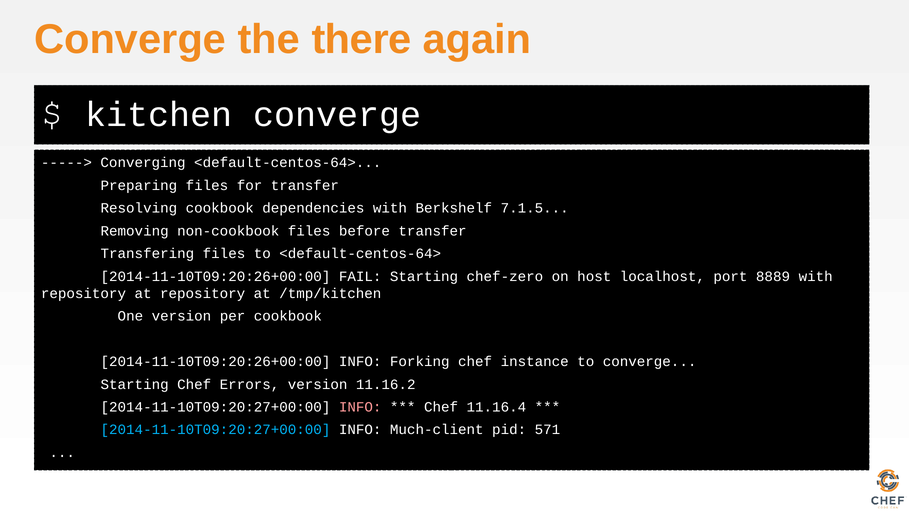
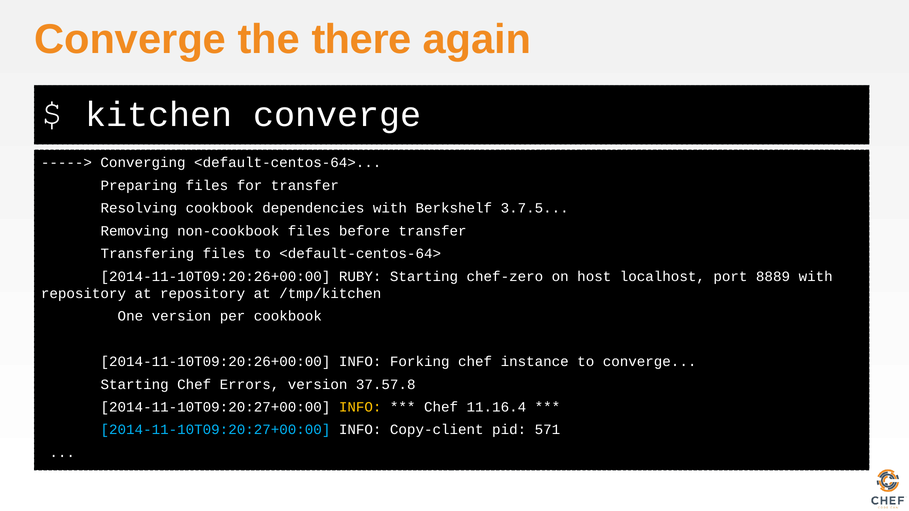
7.1.5: 7.1.5 -> 3.7.5
FAIL: FAIL -> RUBY
11.16.2: 11.16.2 -> 37.57.8
INFO at (360, 407) colour: pink -> yellow
Much-client: Much-client -> Copy-client
